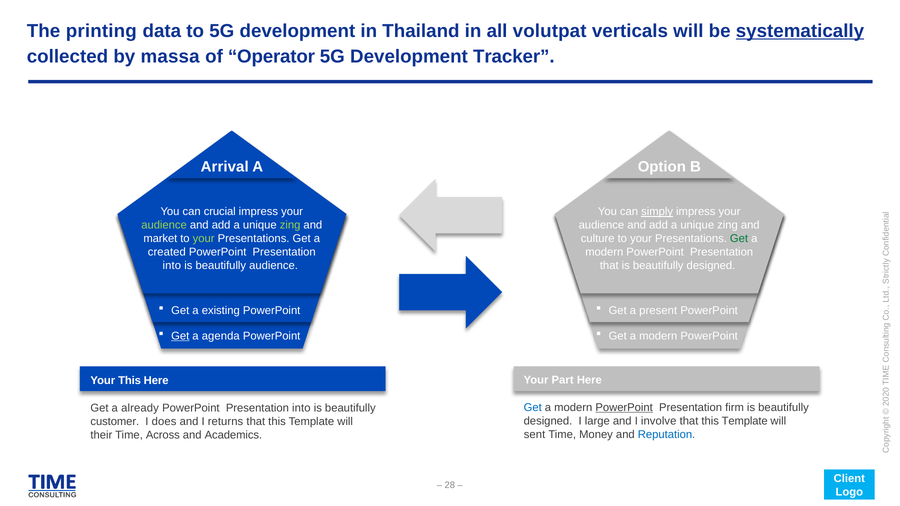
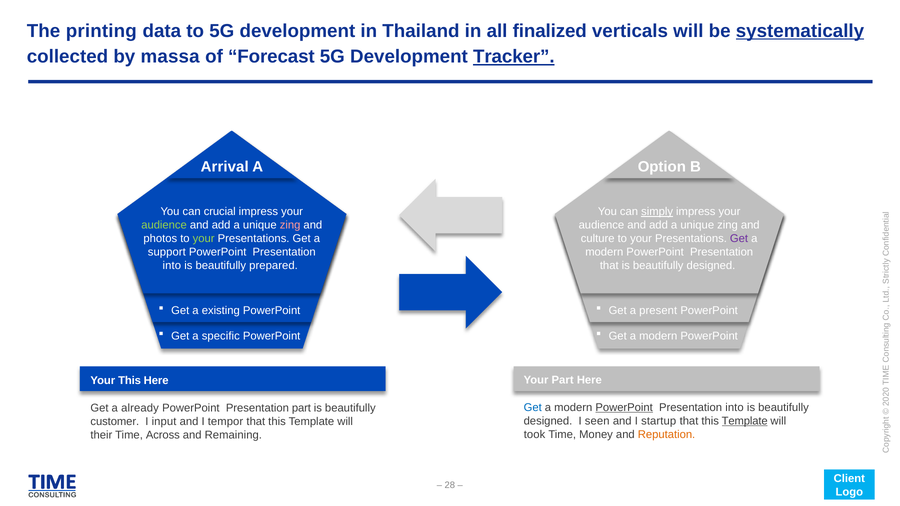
volutpat: volutpat -> finalized
Operator: Operator -> Forecast
Tracker underline: none -> present
zing at (290, 225) colour: light green -> pink
market: market -> photos
Get at (739, 239) colour: green -> purple
created: created -> support
beautifully audience: audience -> prepared
Get at (180, 336) underline: present -> none
agenda: agenda -> specific
firm at (735, 408): firm -> into
into at (301, 408): into -> part
large: large -> seen
involve: involve -> startup
Template at (745, 421) underline: none -> present
does: does -> input
returns: returns -> tempor
sent: sent -> took
Reputation colour: blue -> orange
Academics: Academics -> Remaining
